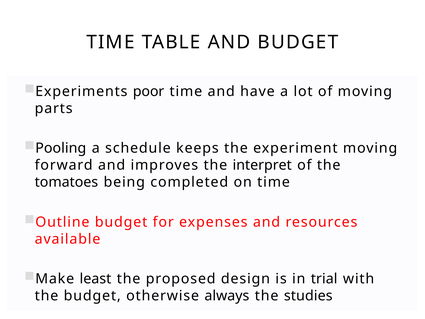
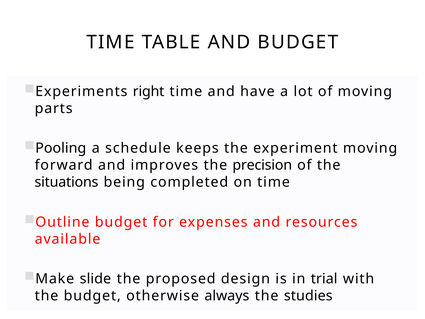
poor: poor -> right
interpret: interpret -> precision
tomatoes: tomatoes -> situations
least: least -> slide
